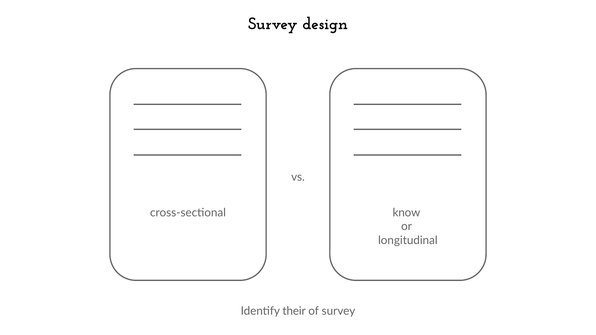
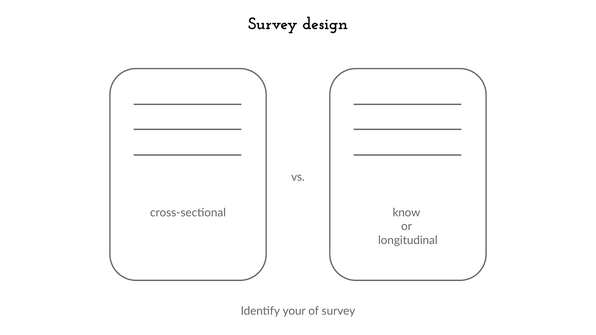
their: their -> your
